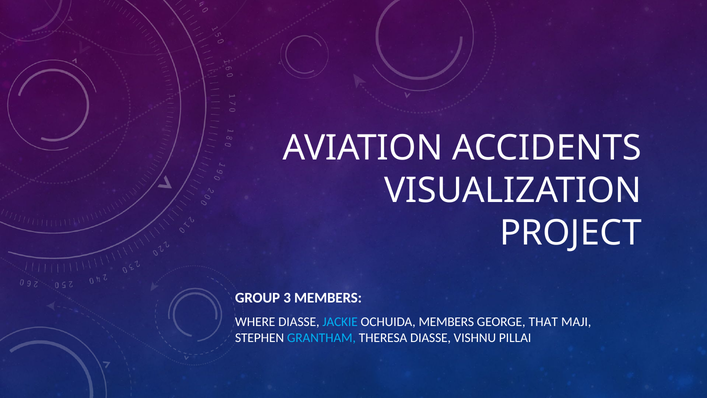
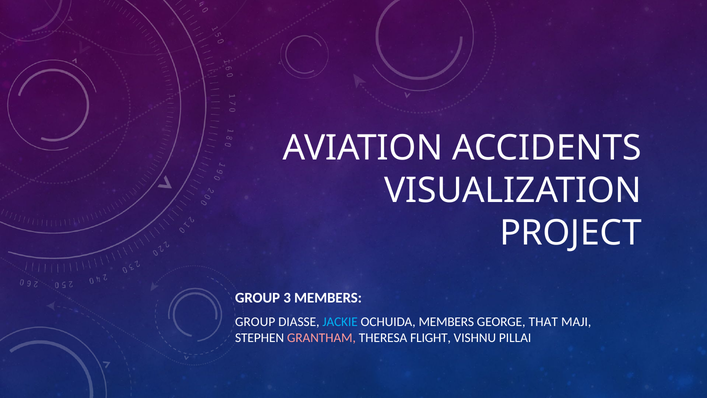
WHERE at (255, 322): WHERE -> GROUP
GRANTHAM colour: light blue -> pink
THERESA DIASSE: DIASSE -> FLIGHT
